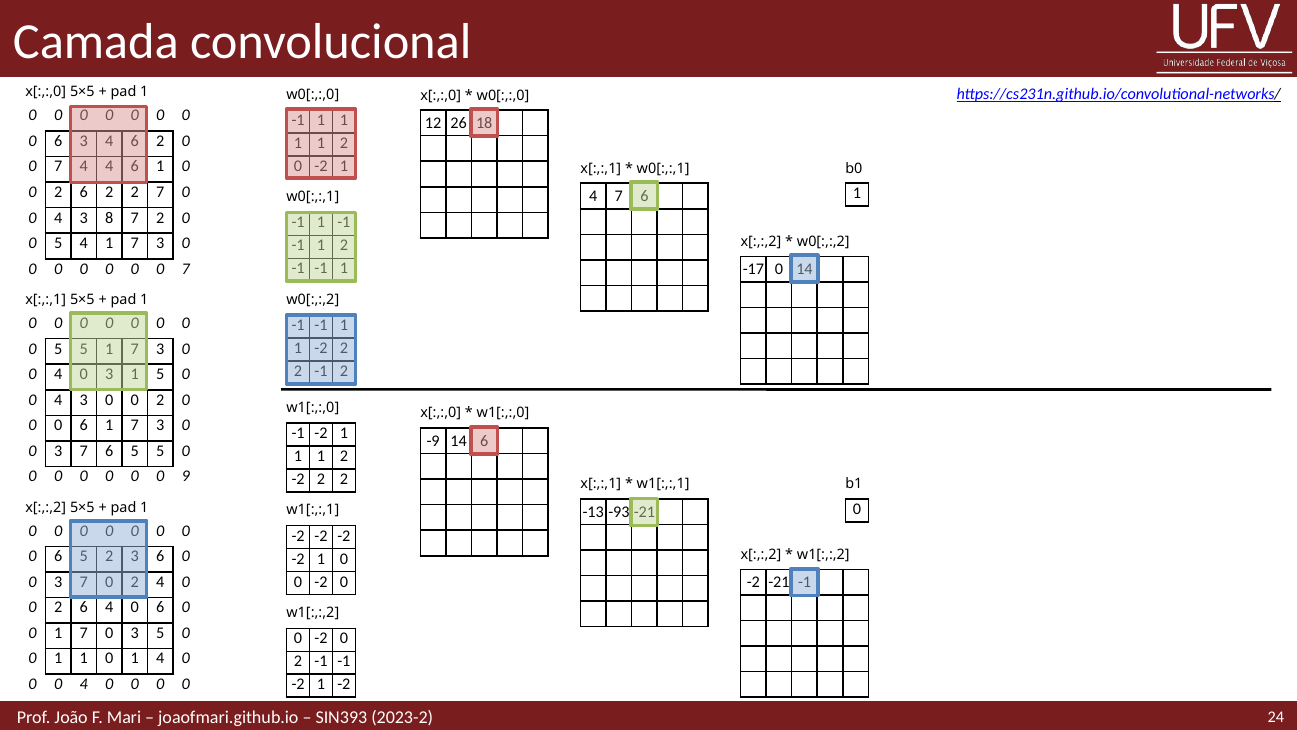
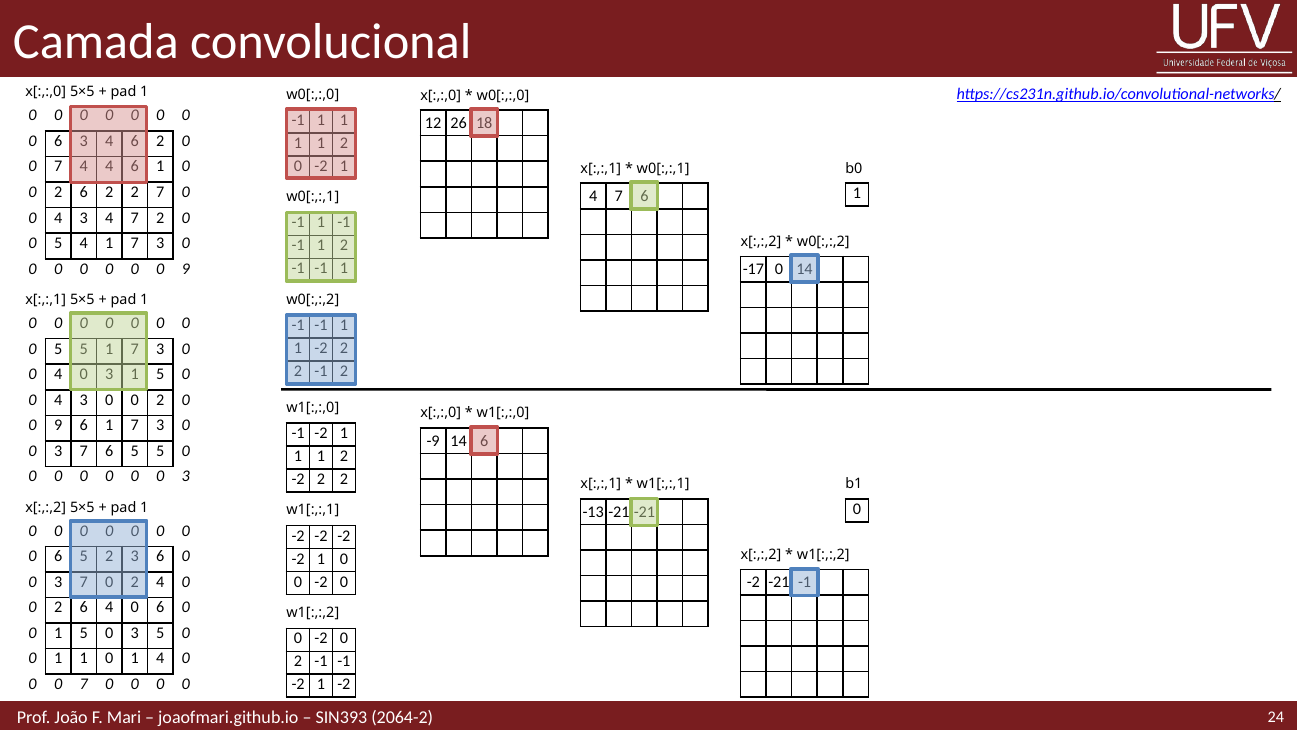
4 3 8: 8 -> 4
0 0 0 7: 7 -> 9
0 at (58, 425): 0 -> 9
0 0 0 9: 9 -> 3
-13 -93: -93 -> -21
0 1 7: 7 -> 5
4 at (84, 684): 4 -> 7
2023-2: 2023-2 -> 2064-2
